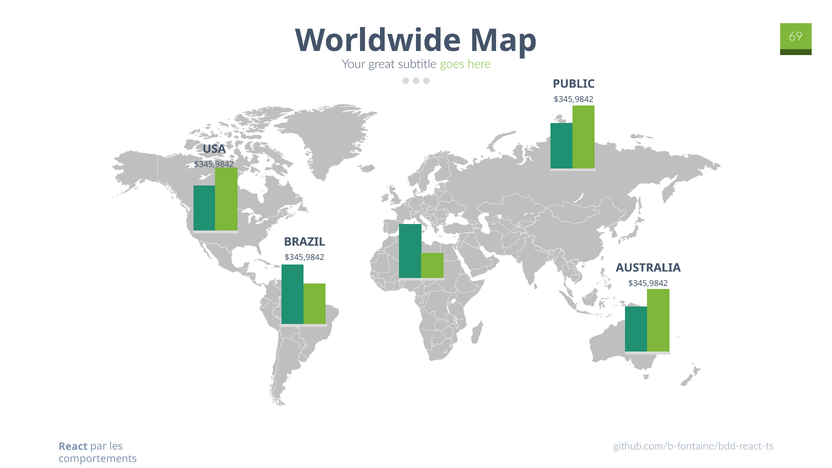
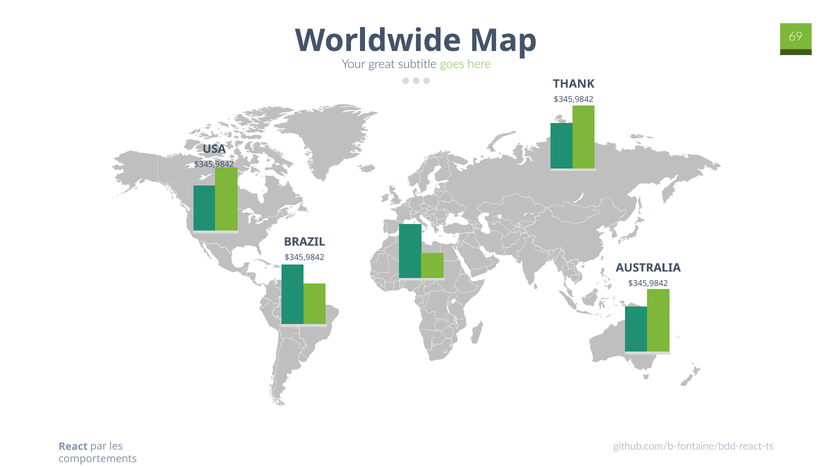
PUBLIC: PUBLIC -> THANK
